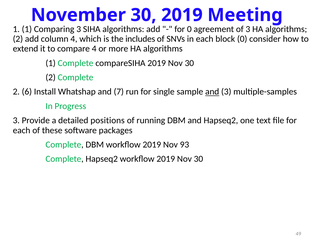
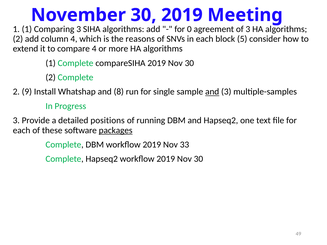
includes: includes -> reasons
block 0: 0 -> 5
6: 6 -> 9
7: 7 -> 8
packages underline: none -> present
93: 93 -> 33
